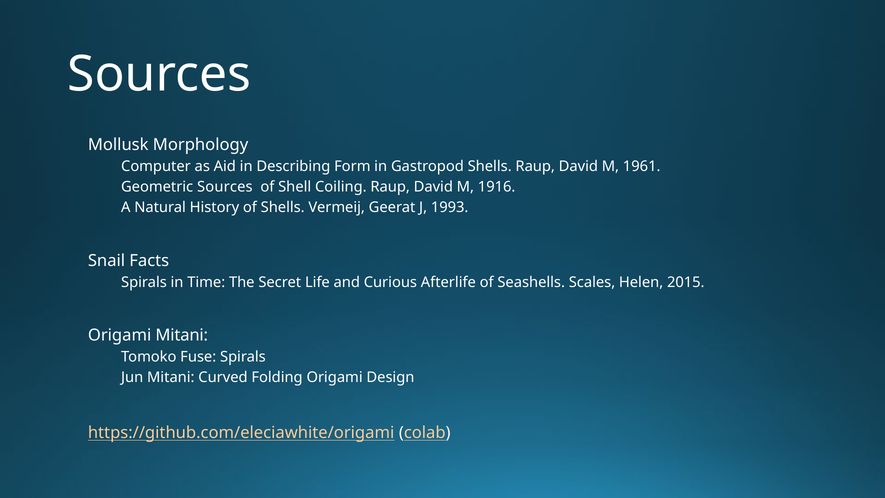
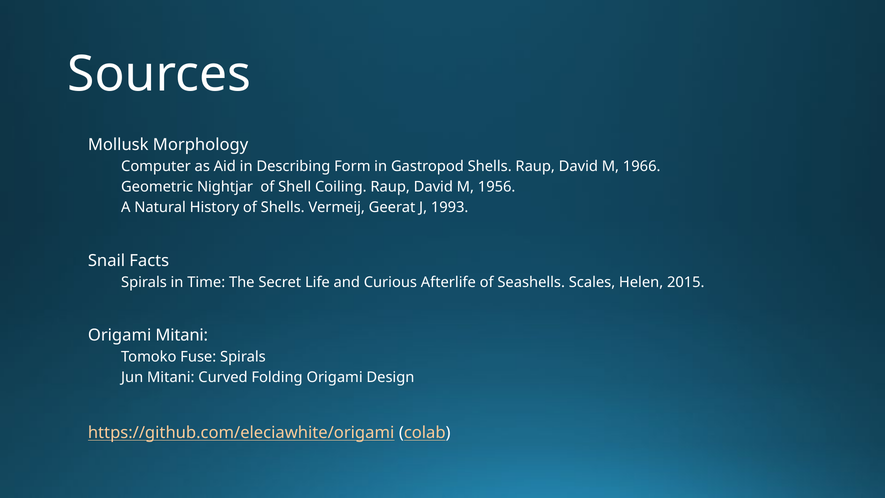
1961: 1961 -> 1966
Geometric Sources: Sources -> Nightjar
1916: 1916 -> 1956
